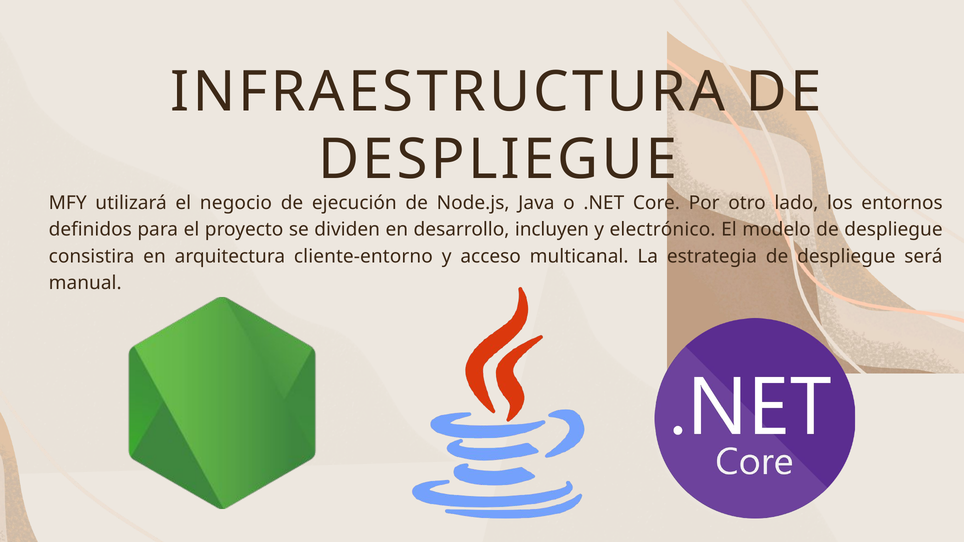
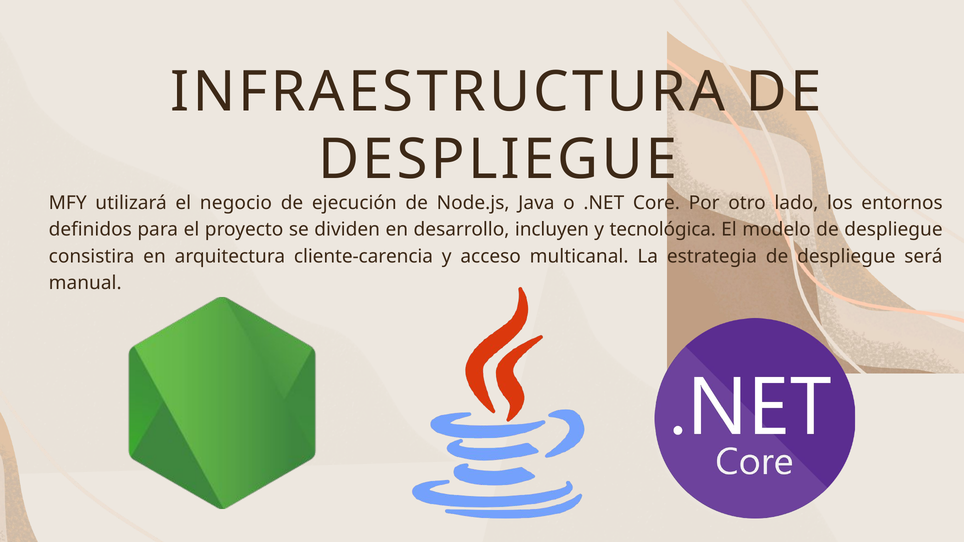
electrónico: electrónico -> tecnológica
cliente-entorno: cliente-entorno -> cliente-carencia
